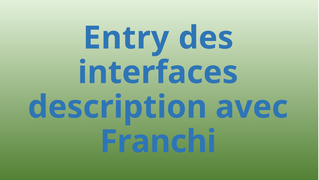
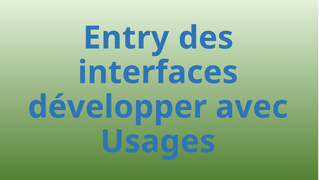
description: description -> développer
Franchi: Franchi -> Usages
